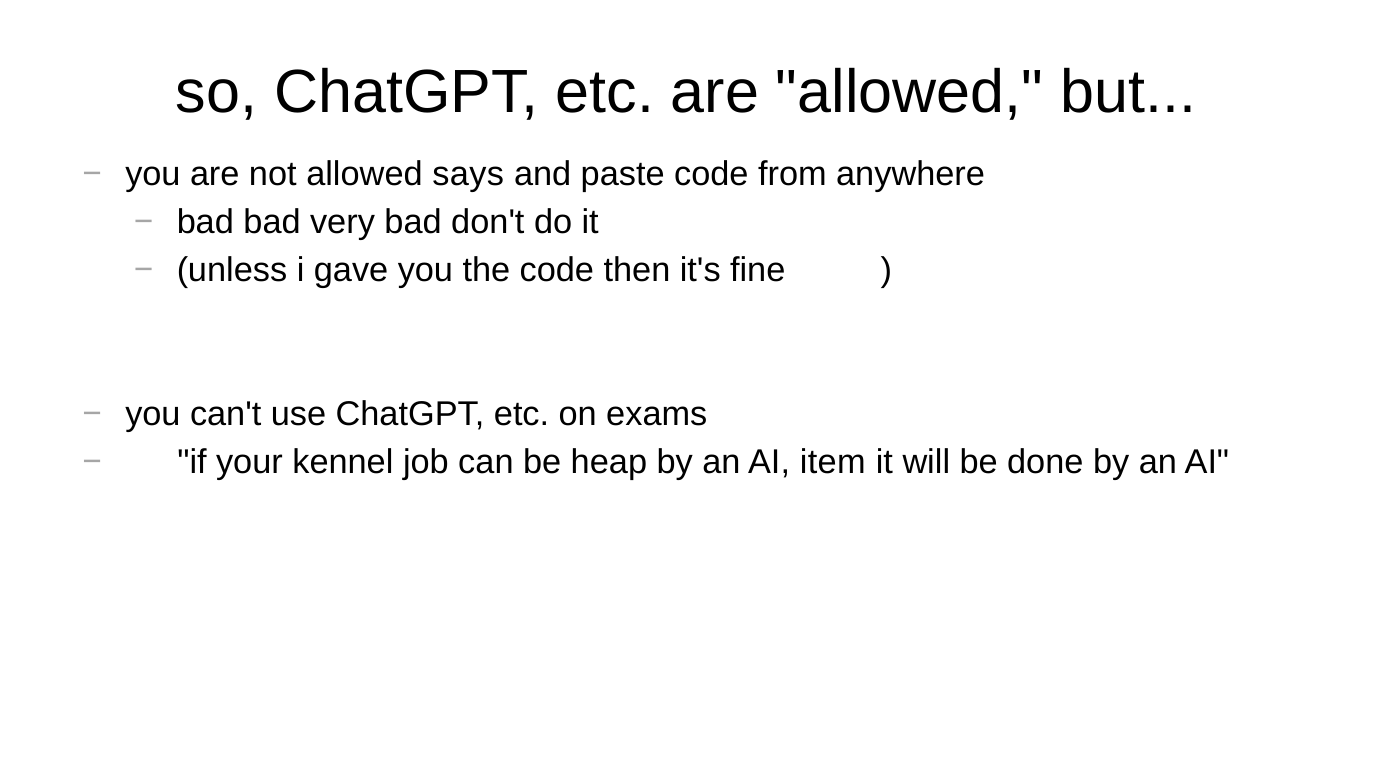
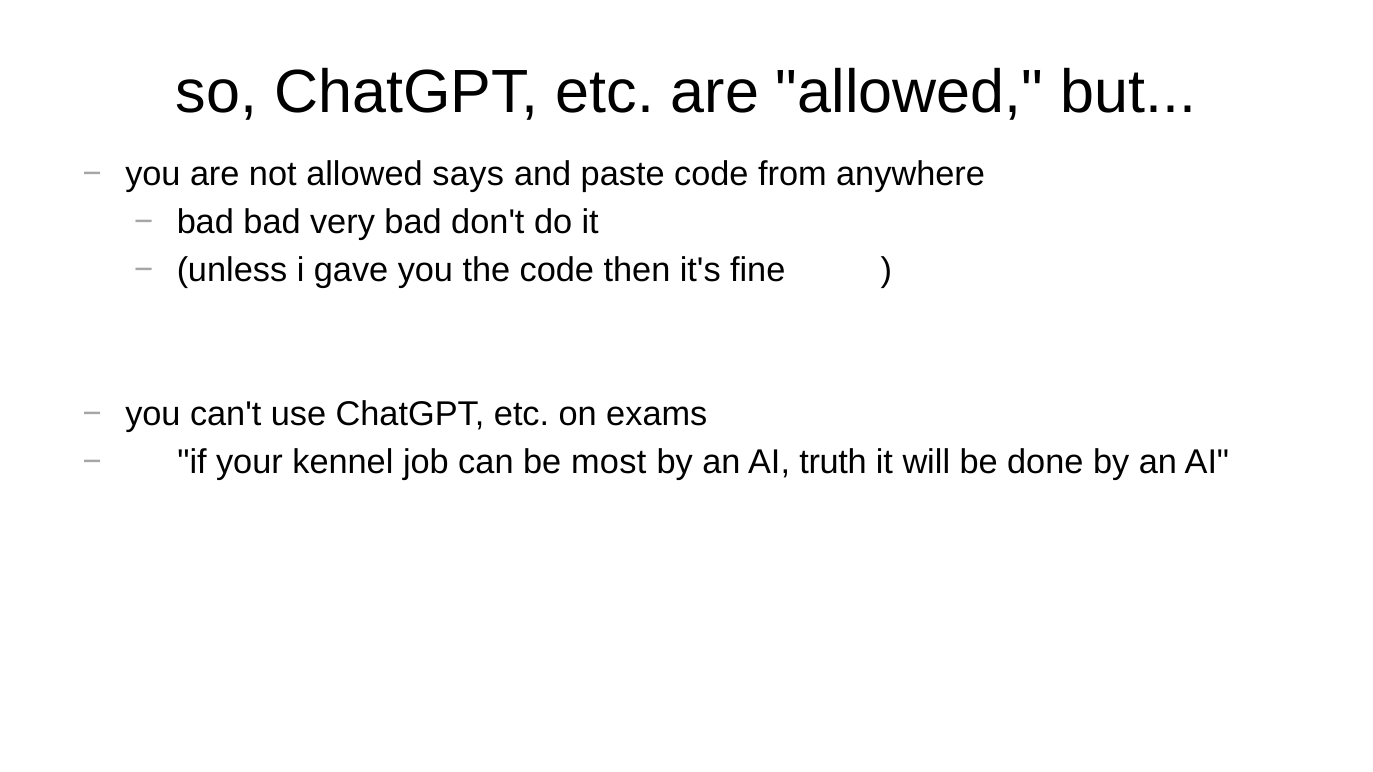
heap: heap -> most
item: item -> truth
